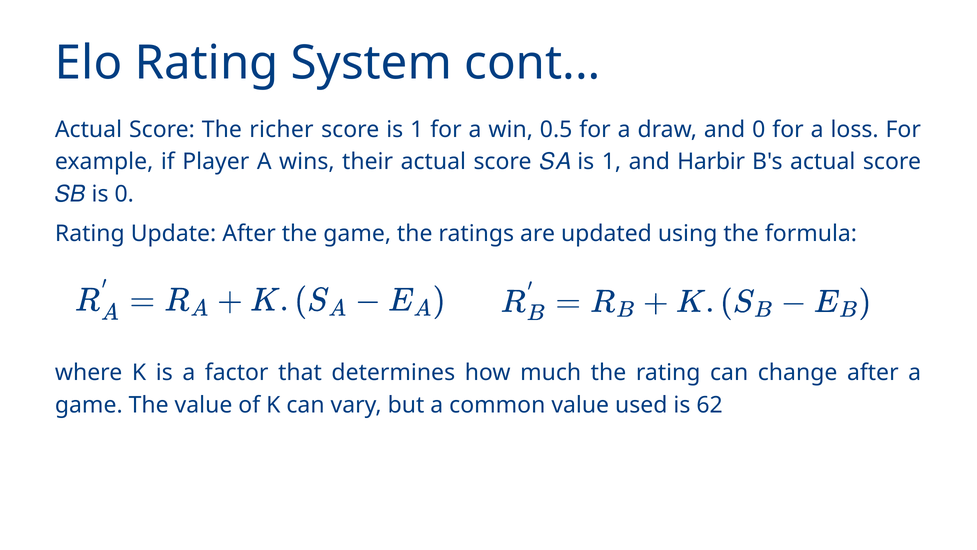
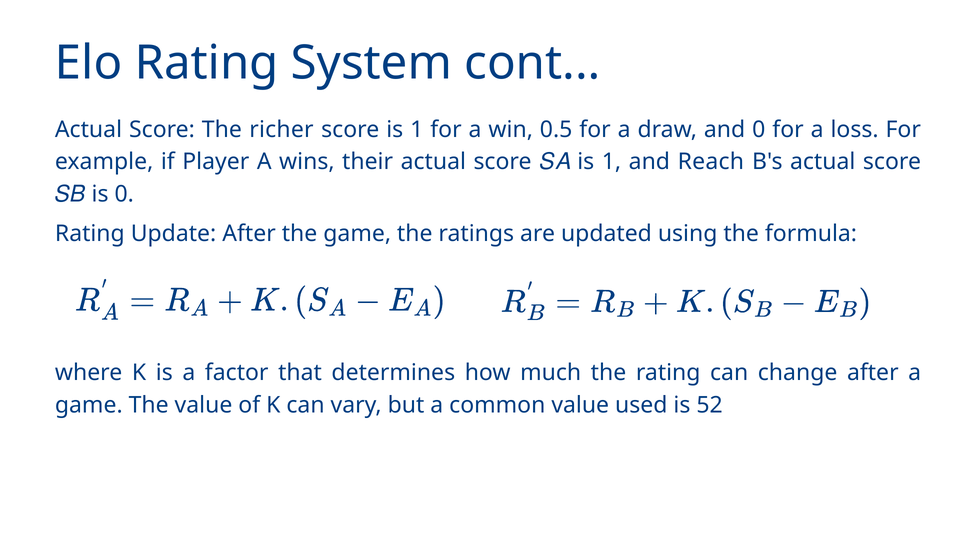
Harbir: Harbir -> Reach
62: 62 -> 52
